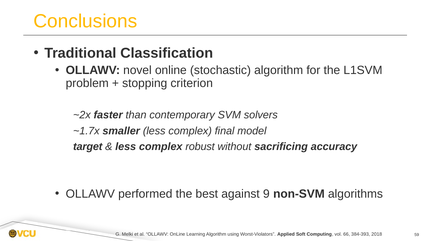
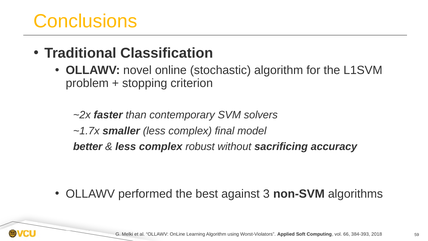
target: target -> better
9: 9 -> 3
